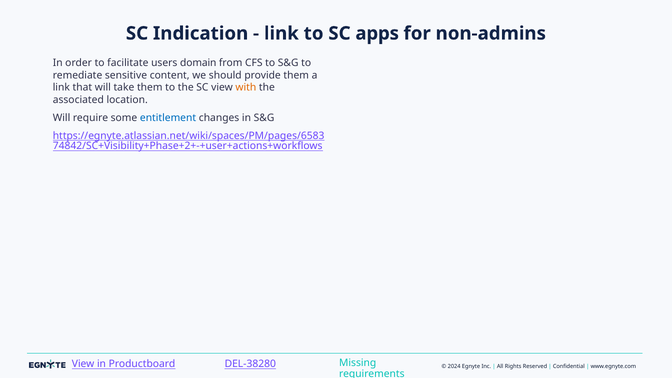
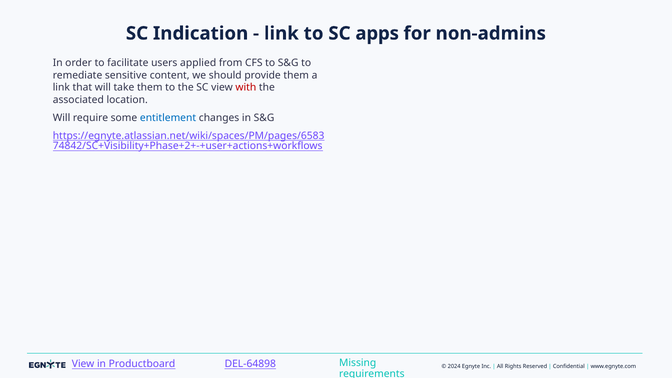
domain: domain -> applied
with colour: orange -> red
DEL-38280: DEL-38280 -> DEL-64898
